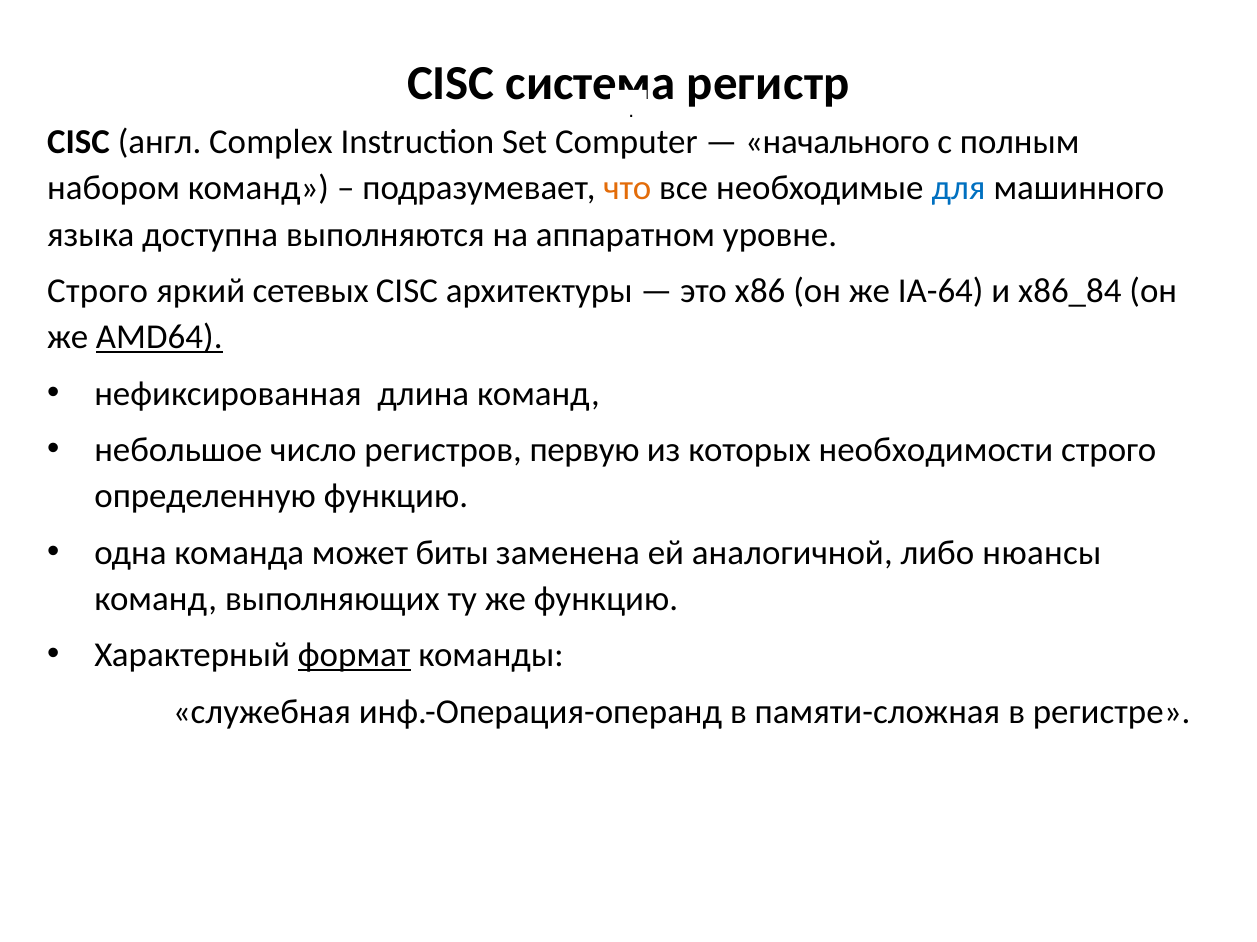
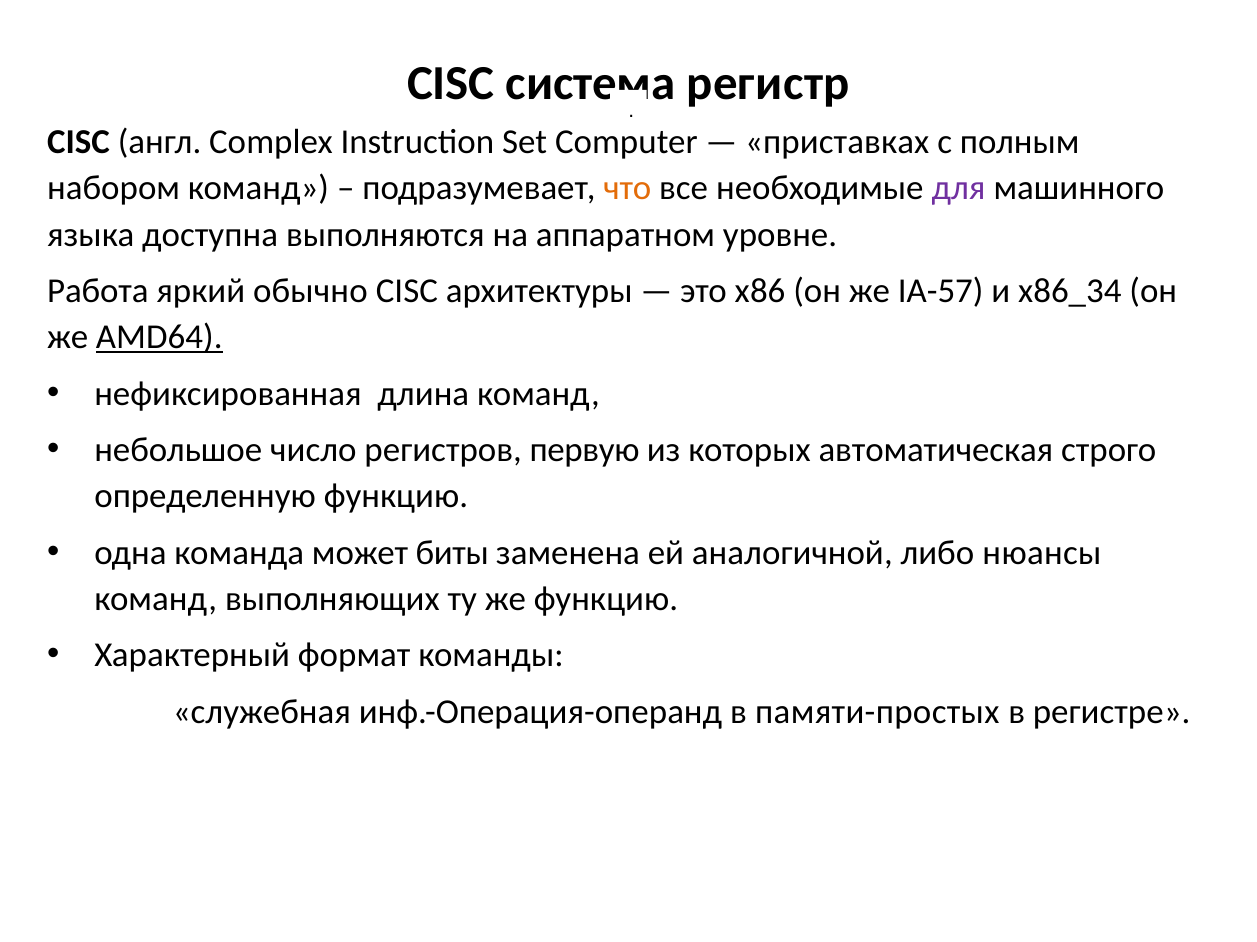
начального: начального -> приставках
для colour: blue -> purple
Строго at (98, 291): Строго -> Работа
сетевых: сетевых -> обычно
IA-64: IA-64 -> IA-57
x86_84: x86_84 -> x86_34
необходимости: необходимости -> автоматическая
формат underline: present -> none
памяти-сложная: памяти-сложная -> памяти-простых
